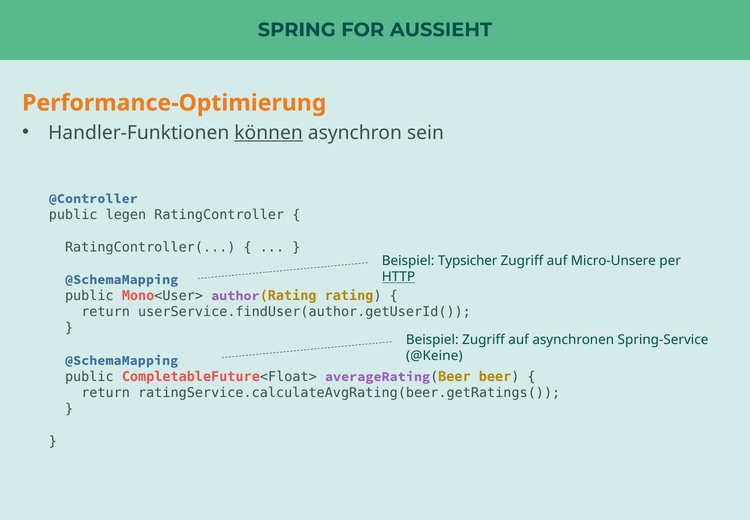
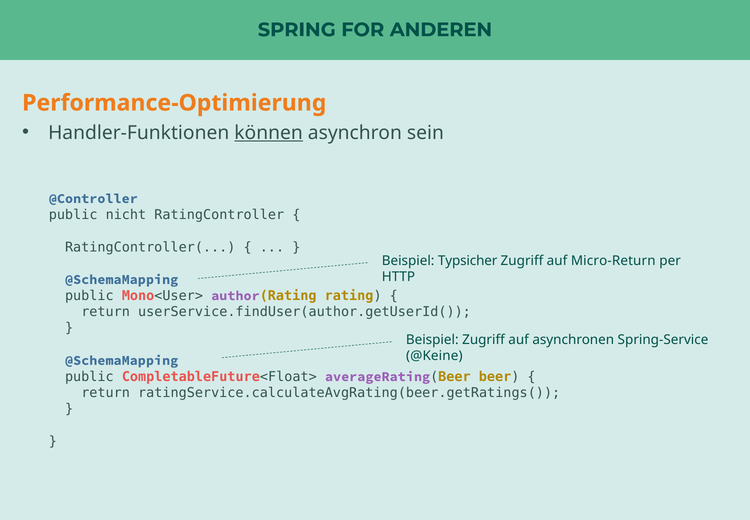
AUSSIEHT: AUSSIEHT -> ANDEREN
legen: legen -> nicht
Micro-Unsere: Micro-Unsere -> Micro-Return
HTTP underline: present -> none
